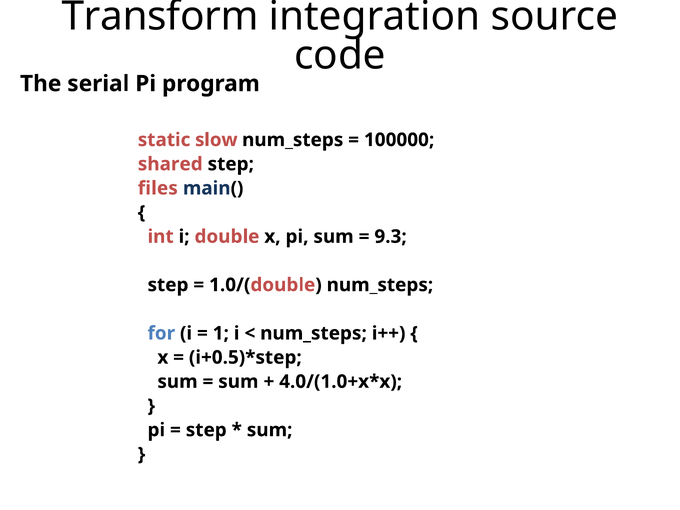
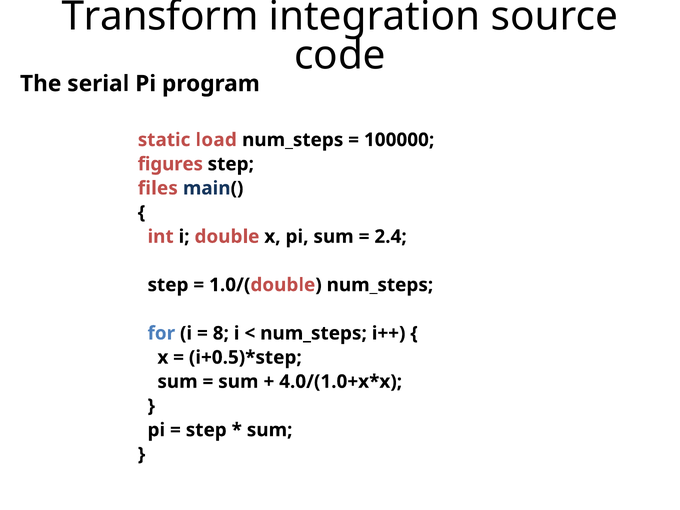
slow: slow -> load
shared: shared -> figures
9.3: 9.3 -> 2.4
1: 1 -> 8
